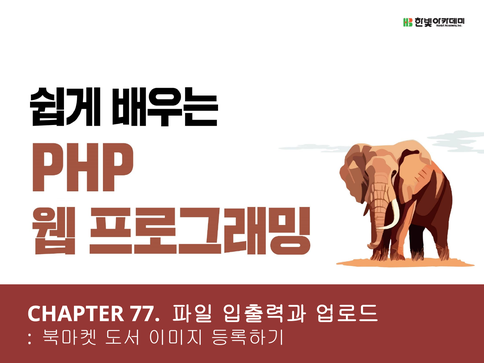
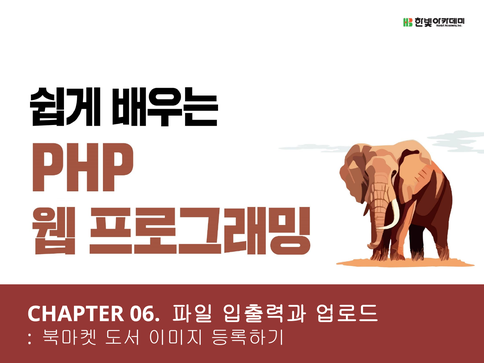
77: 77 -> 06
